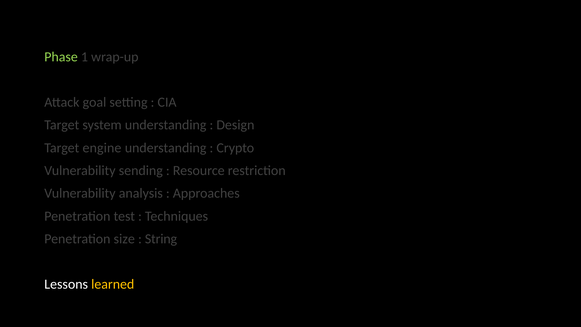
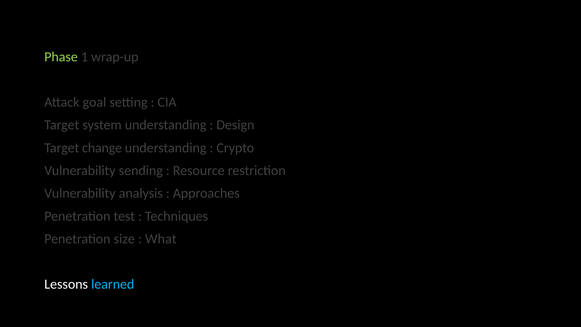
engine: engine -> change
String: String -> What
learned colour: yellow -> light blue
